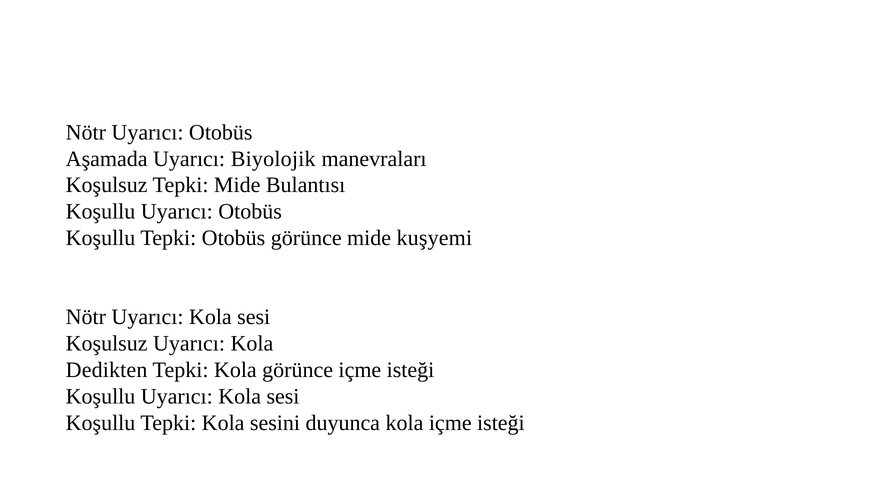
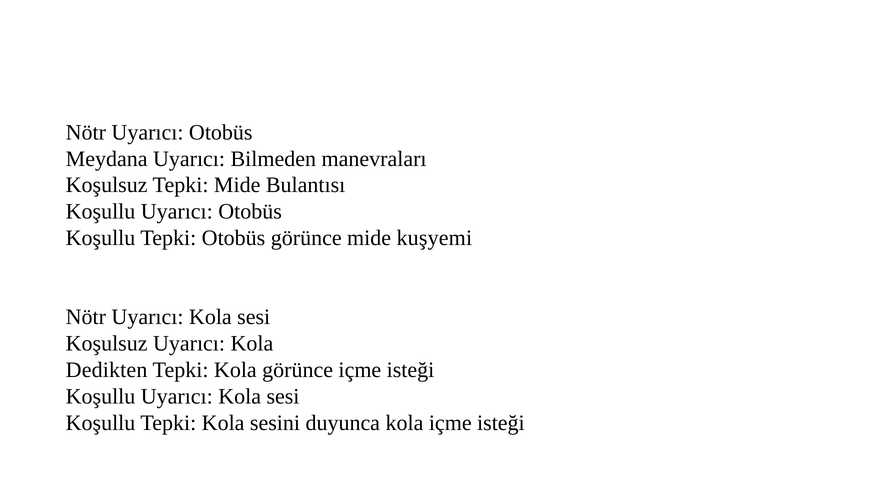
Aşamada: Aşamada -> Meydana
Biyolojik: Biyolojik -> Bilmeden
